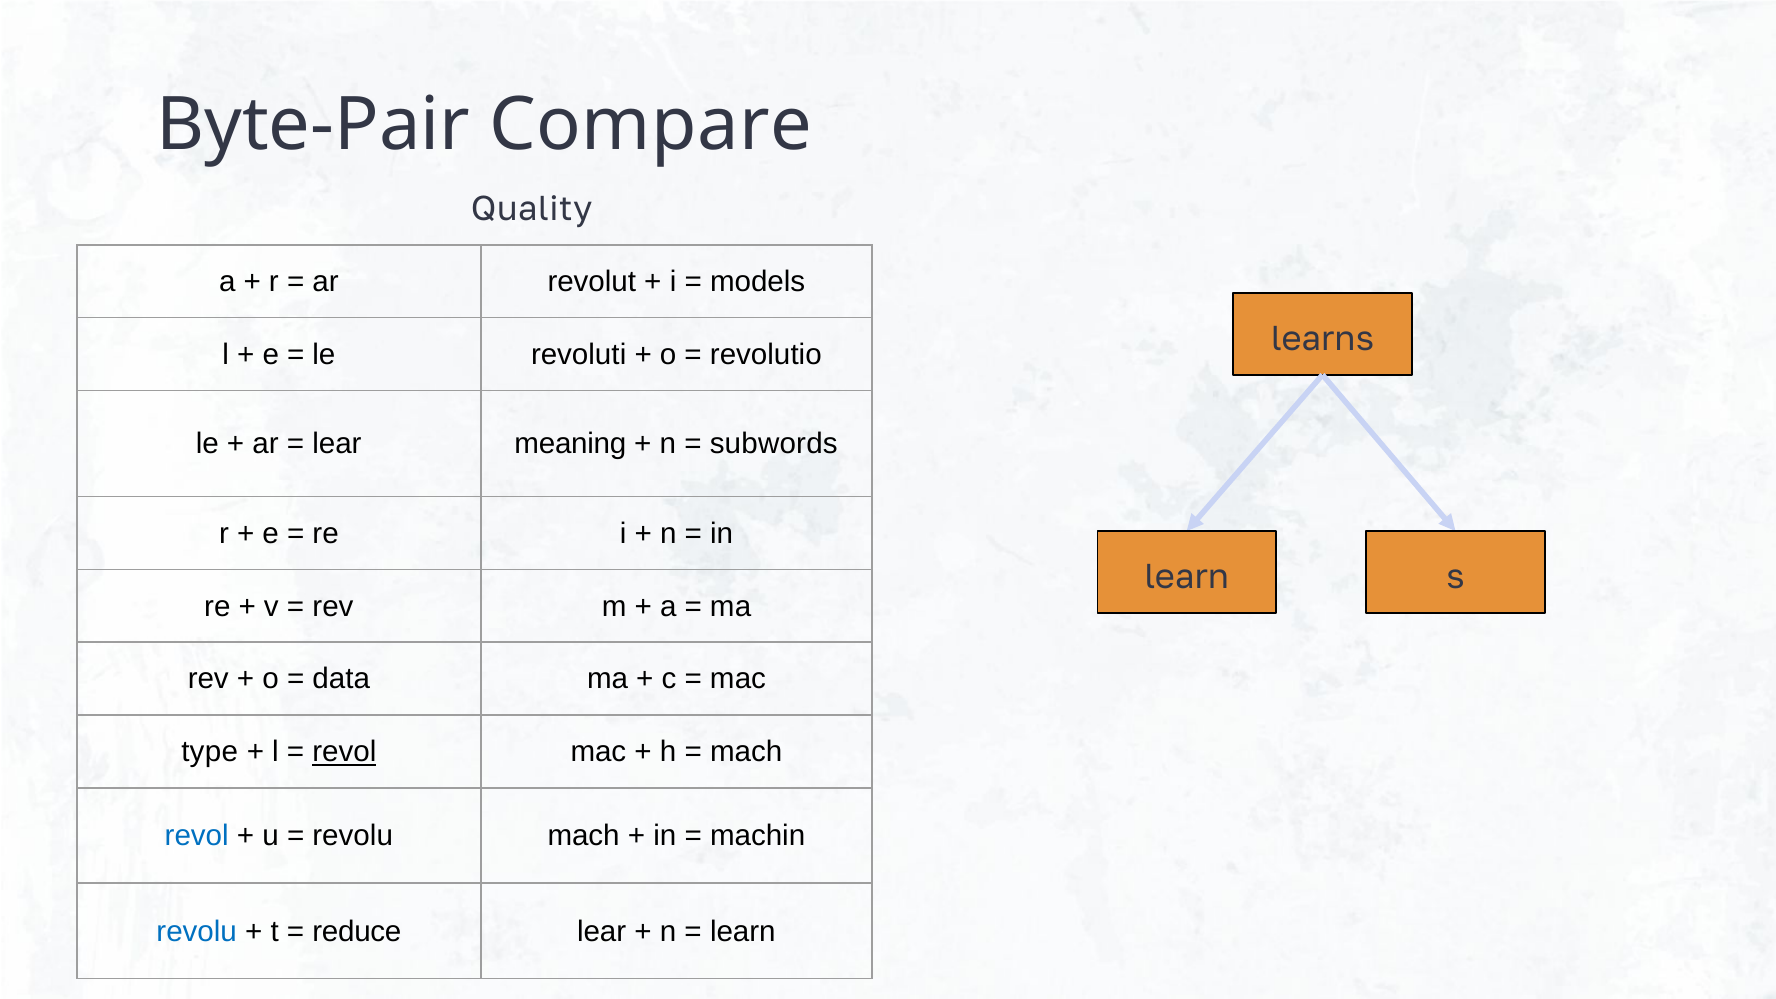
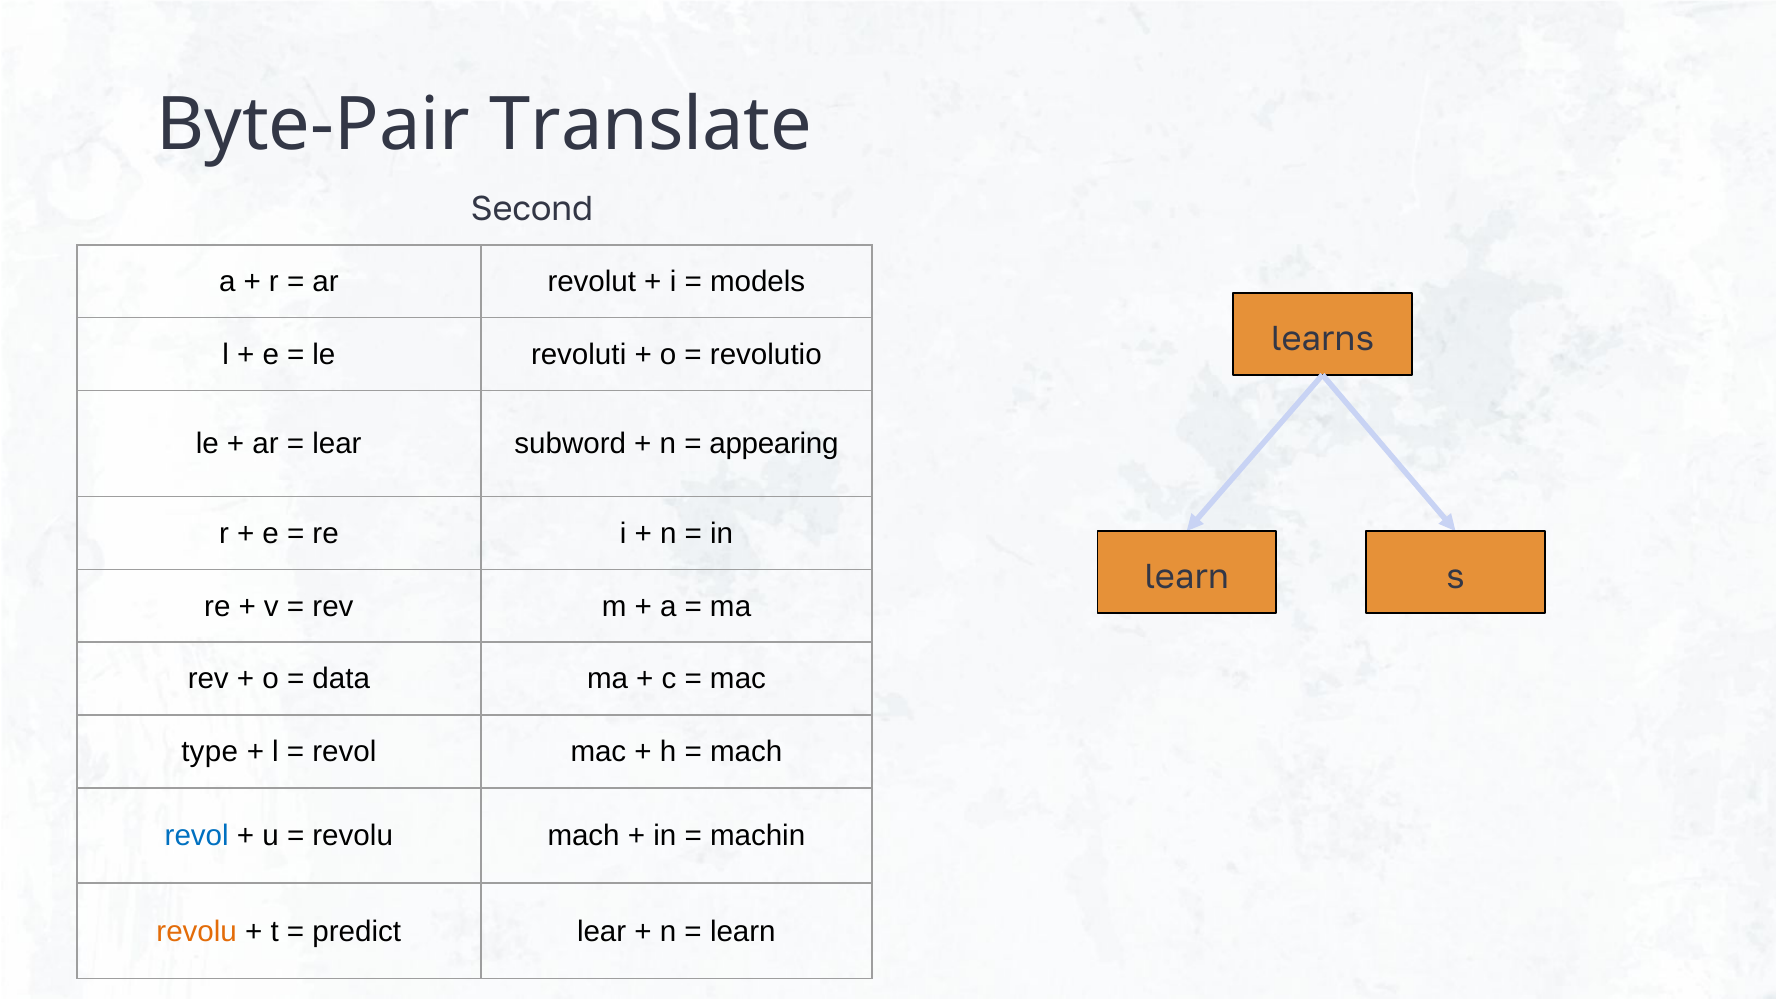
Compare: Compare -> Translate
Quality: Quality -> Second
meaning: meaning -> subword
subwords: subwords -> appearing
revol at (344, 752) underline: present -> none
revolu at (197, 931) colour: blue -> orange
reduce: reduce -> predict
